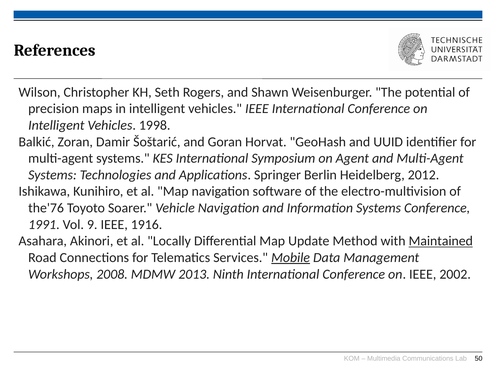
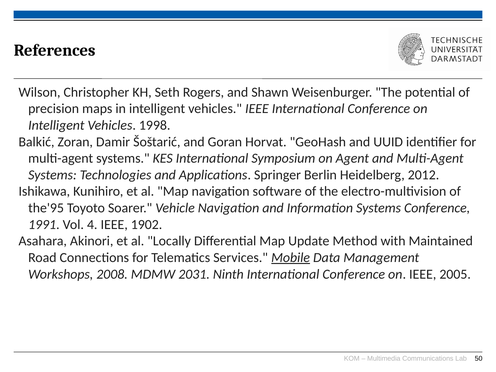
the'76: the'76 -> the'95
9: 9 -> 4
1916: 1916 -> 1902
Maintained underline: present -> none
2013: 2013 -> 2031
2002: 2002 -> 2005
